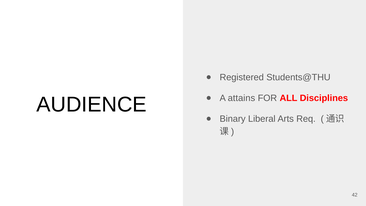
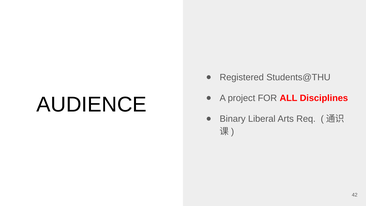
attains: attains -> project
